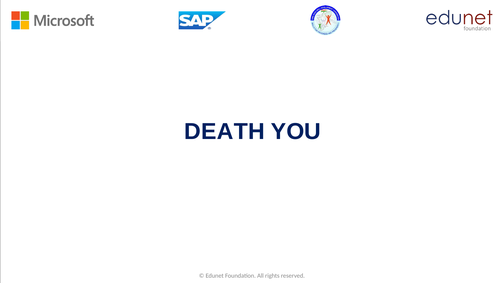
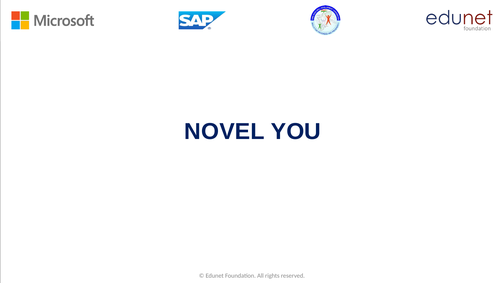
DEATH: DEATH -> NOVEL
